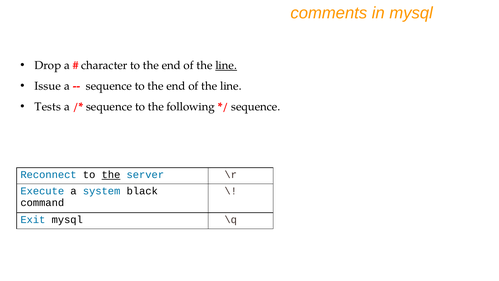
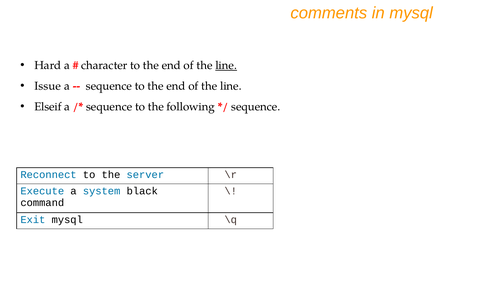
Drop: Drop -> Hard
Tests: Tests -> Elseif
the at (111, 175) underline: present -> none
